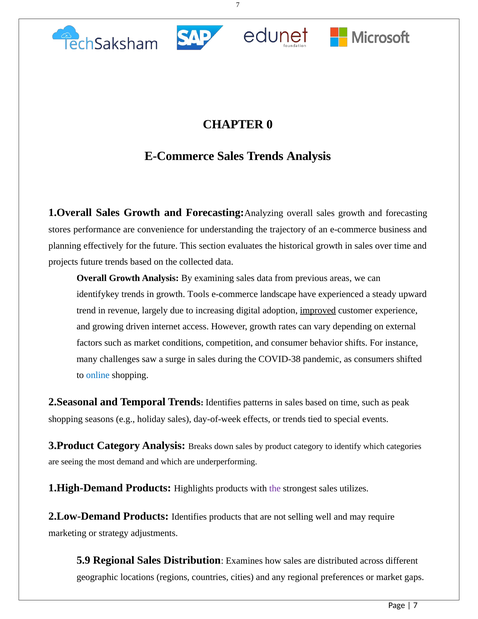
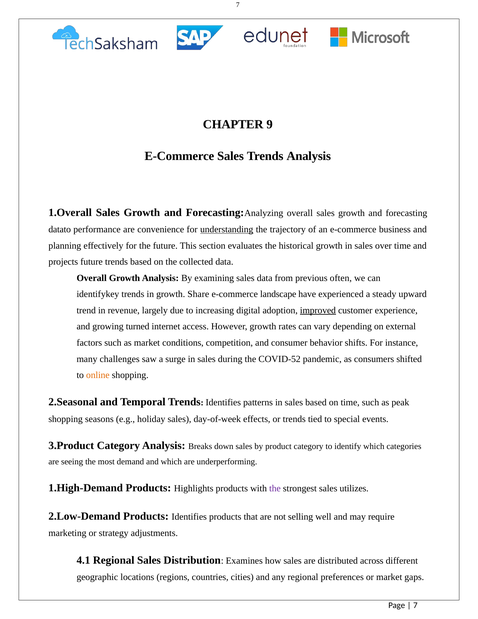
0: 0 -> 9
stores: stores -> datato
understanding underline: none -> present
areas: areas -> often
Tools: Tools -> Share
driven: driven -> turned
COVID-38: COVID-38 -> COVID-52
online colour: blue -> orange
5.9: 5.9 -> 4.1
